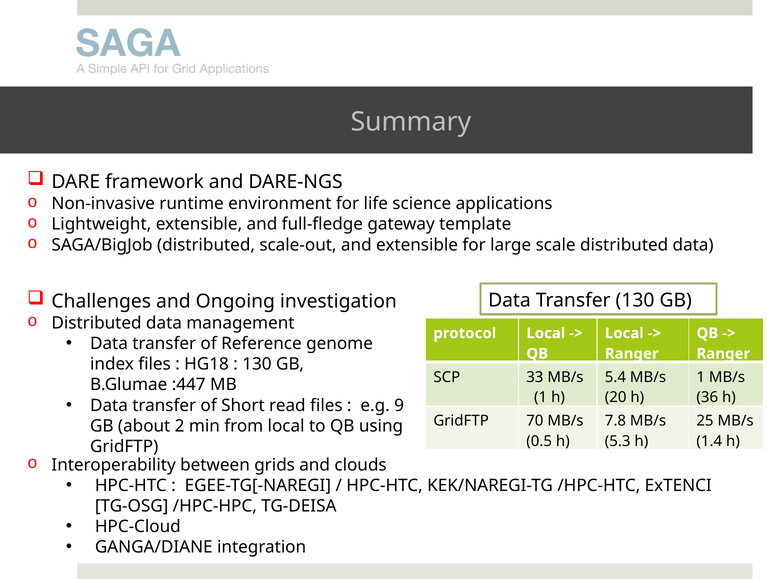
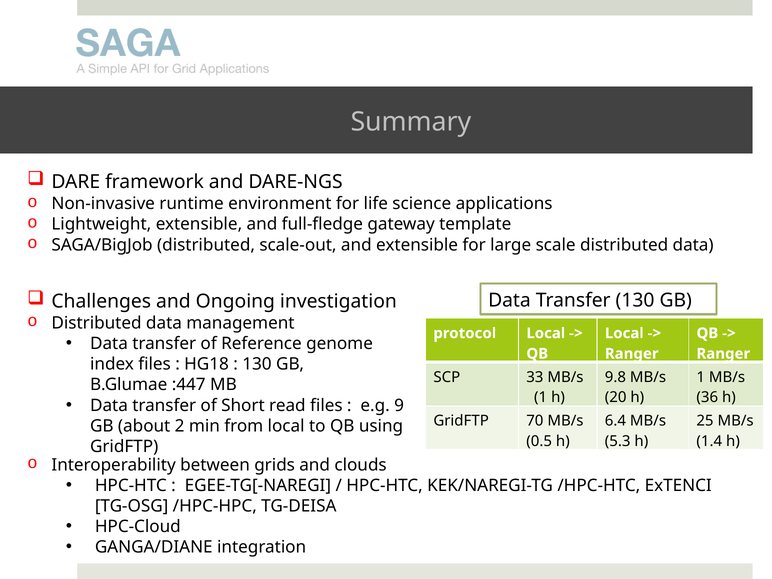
5.4: 5.4 -> 9.8
7.8: 7.8 -> 6.4
